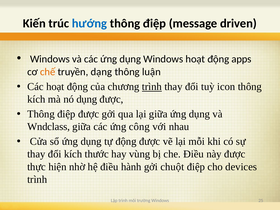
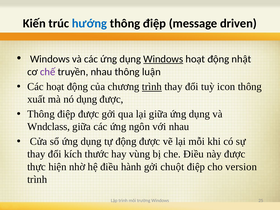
Windows at (163, 59) underline: none -> present
apps: apps -> nhật
chế colour: orange -> purple
truyền dạng: dạng -> nhau
kích at (36, 99): kích -> xuất
công: công -> ngôn
devices: devices -> version
